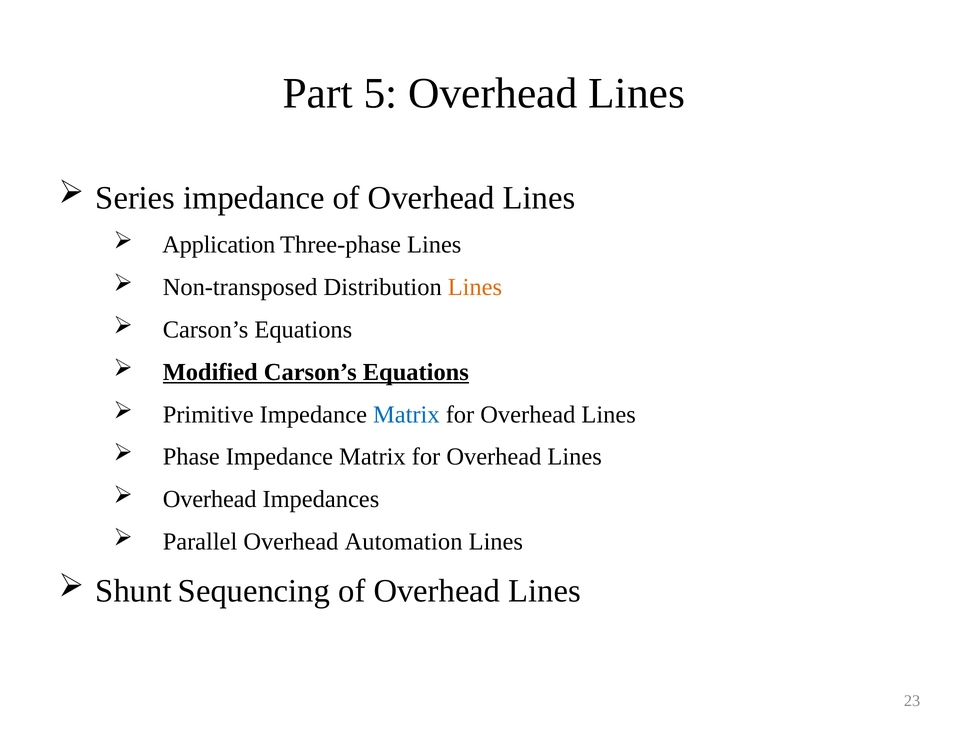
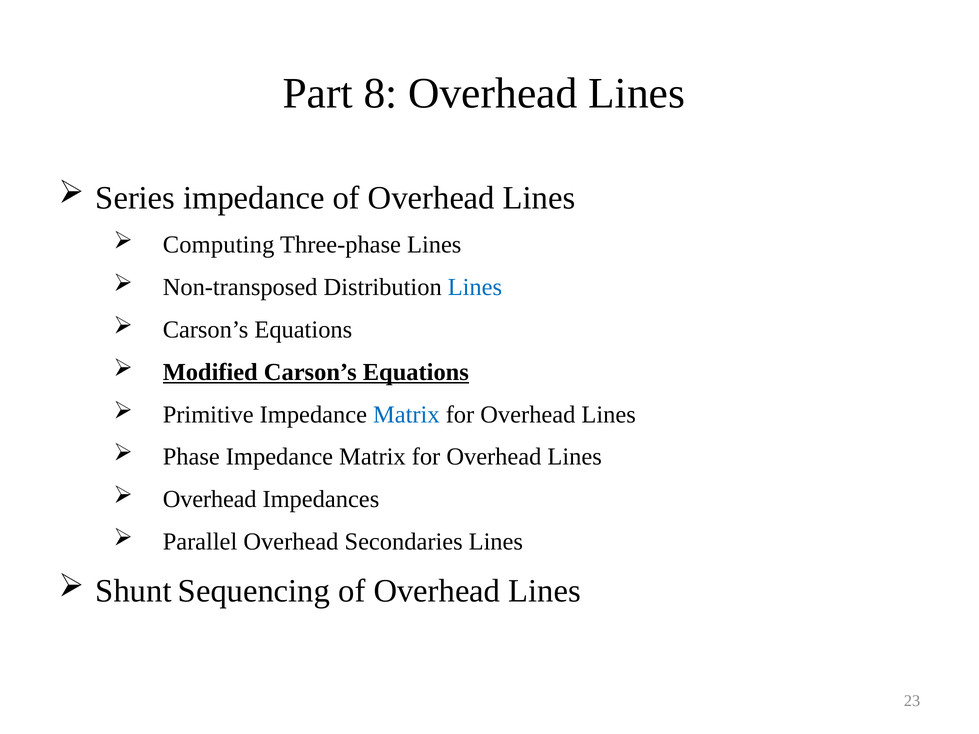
5: 5 -> 8
Application: Application -> Computing
Lines at (475, 287) colour: orange -> blue
Automation: Automation -> Secondaries
